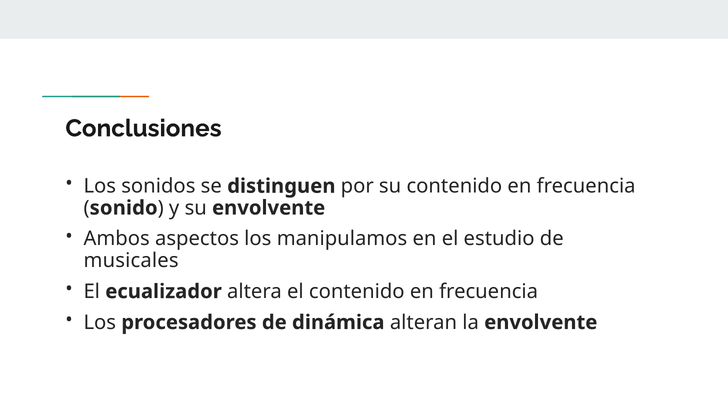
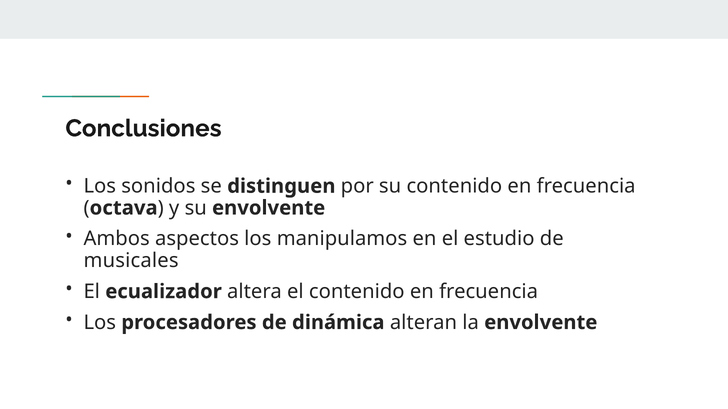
sonido: sonido -> octava
